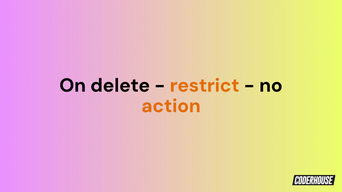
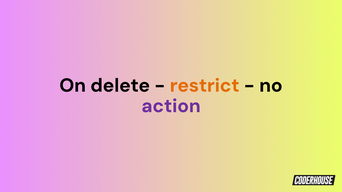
action colour: orange -> purple
